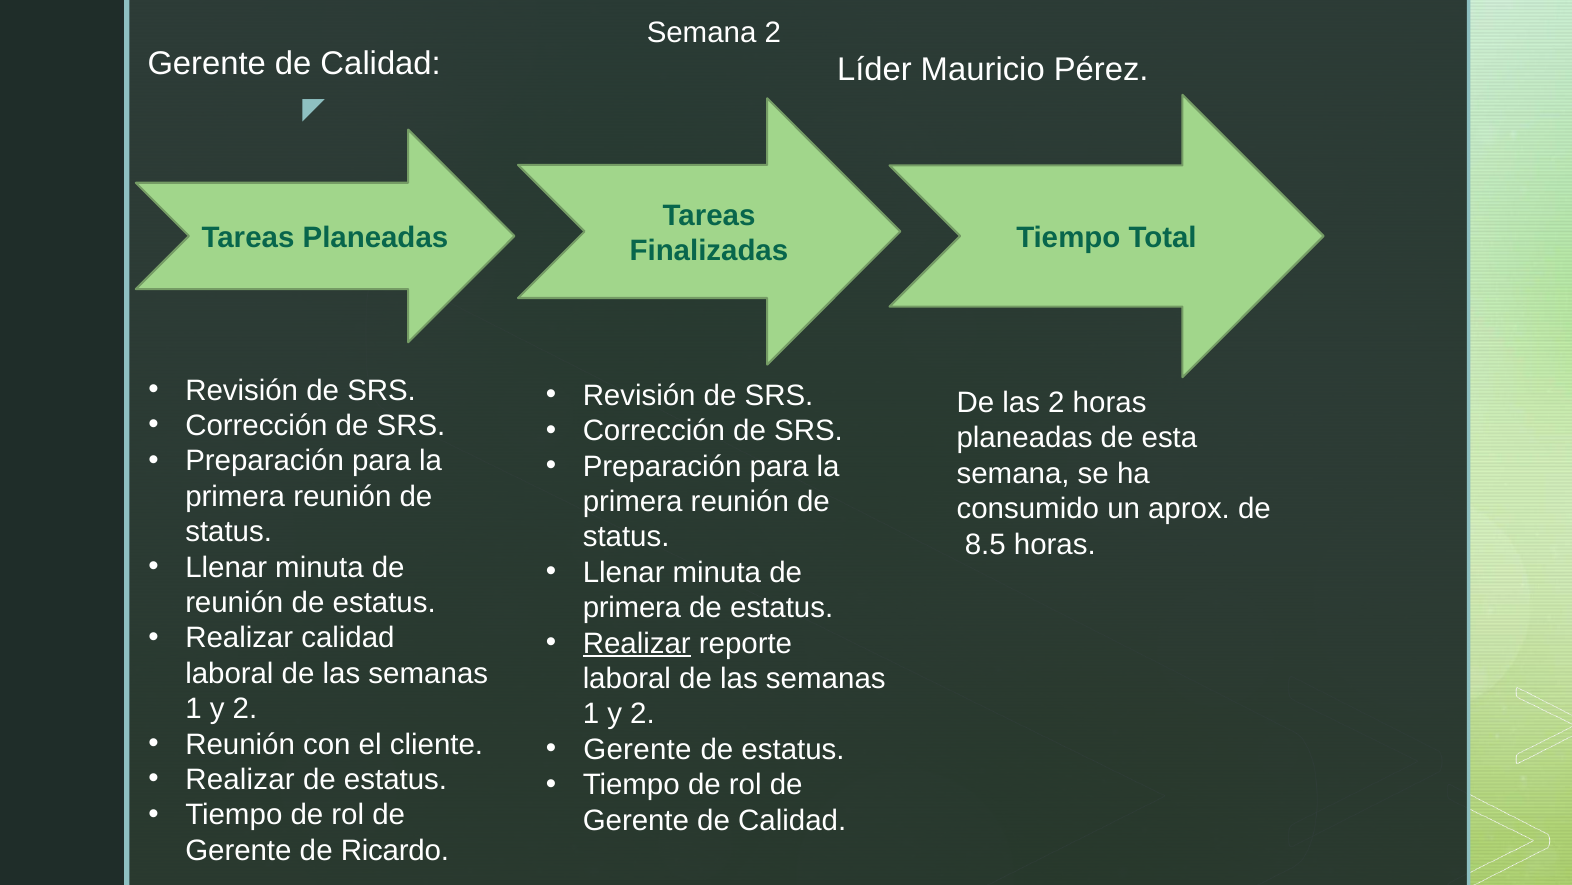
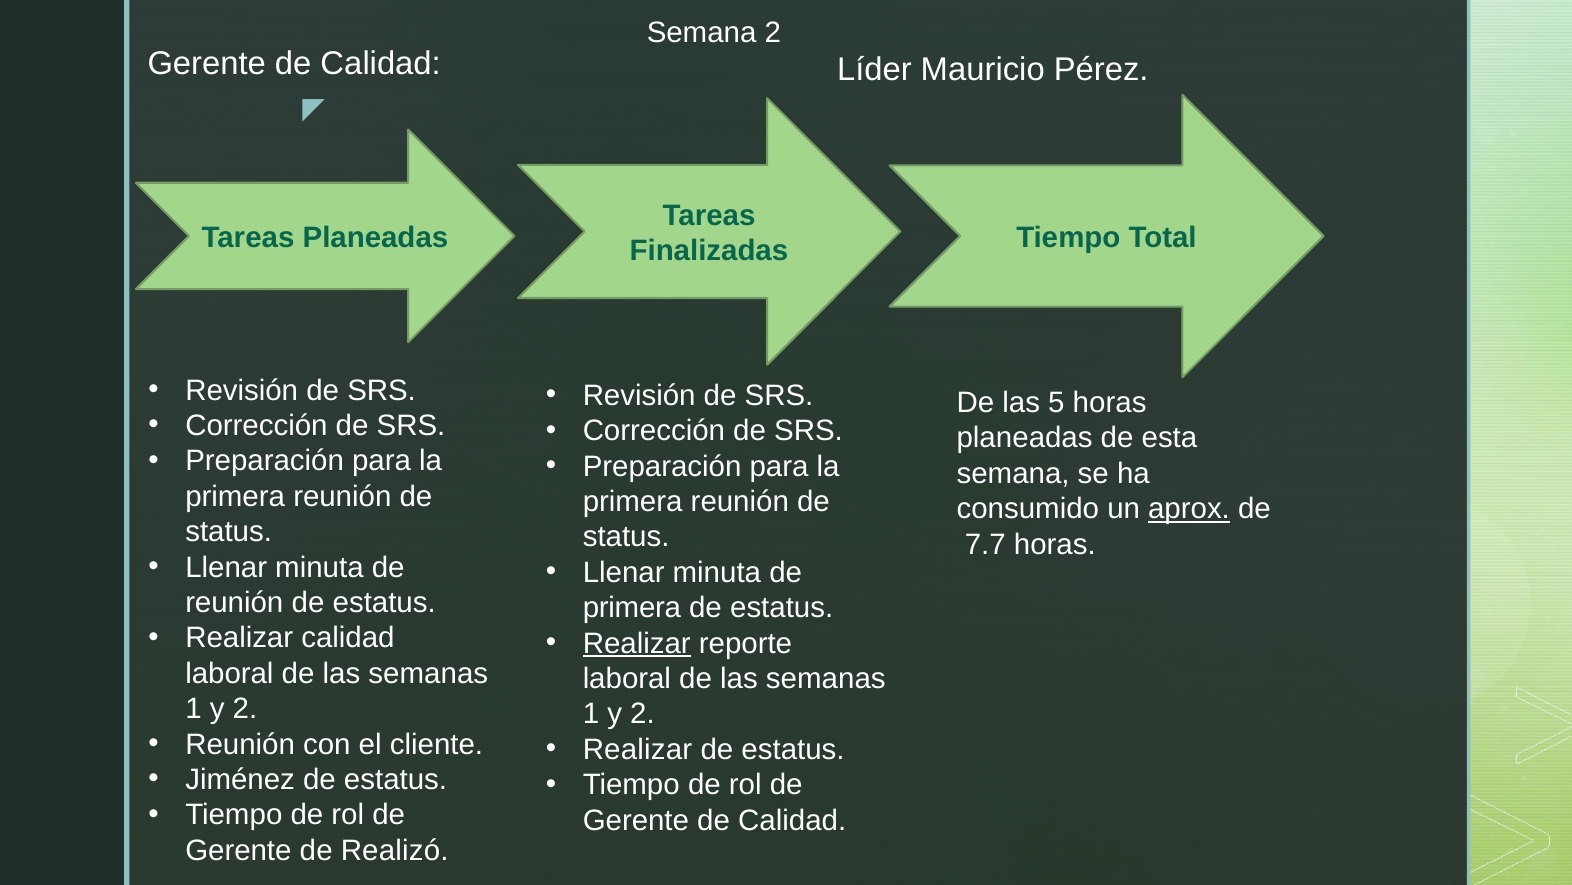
las 2: 2 -> 5
aprox underline: none -> present
8.5: 8.5 -> 7.7
Gerente at (637, 749): Gerente -> Realizar
Realizar at (240, 779): Realizar -> Jiménez
Ricardo: Ricardo -> Realizó
